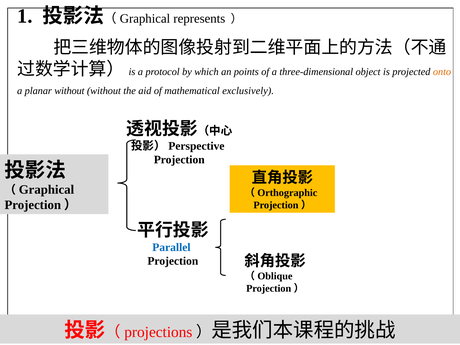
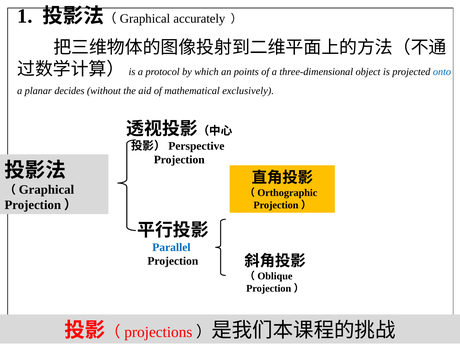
represents: represents -> accurately
onto colour: orange -> blue
planar without: without -> decides
